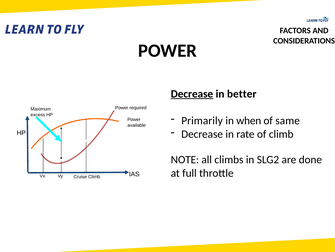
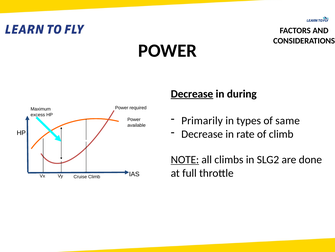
better: better -> during
when: when -> types
NOTE underline: none -> present
